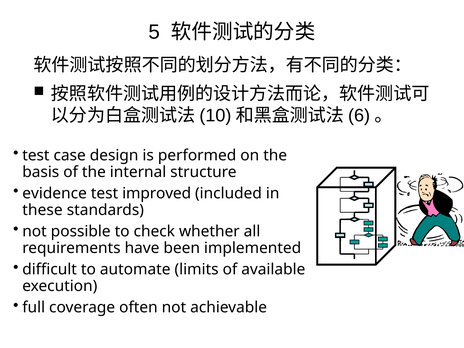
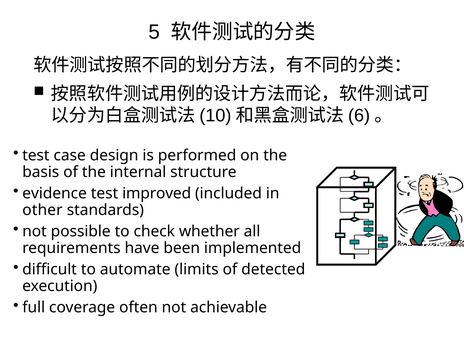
these: these -> other
available: available -> detected
